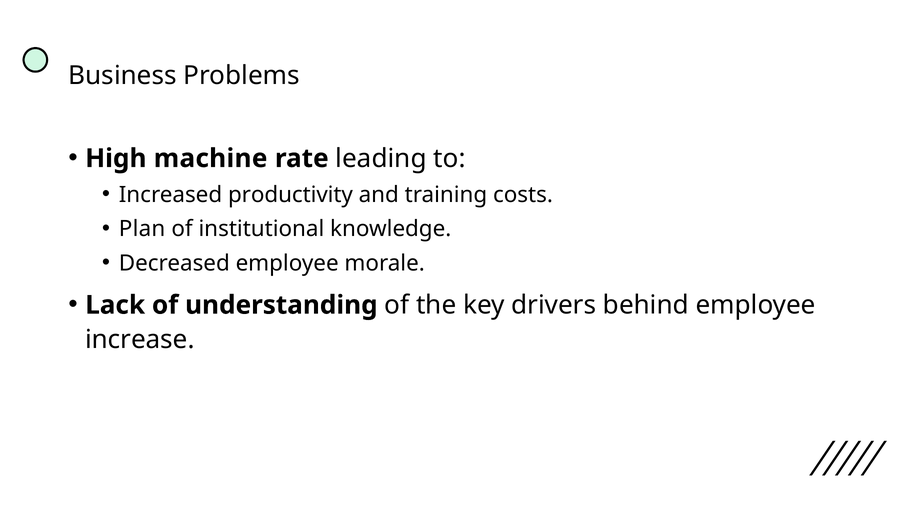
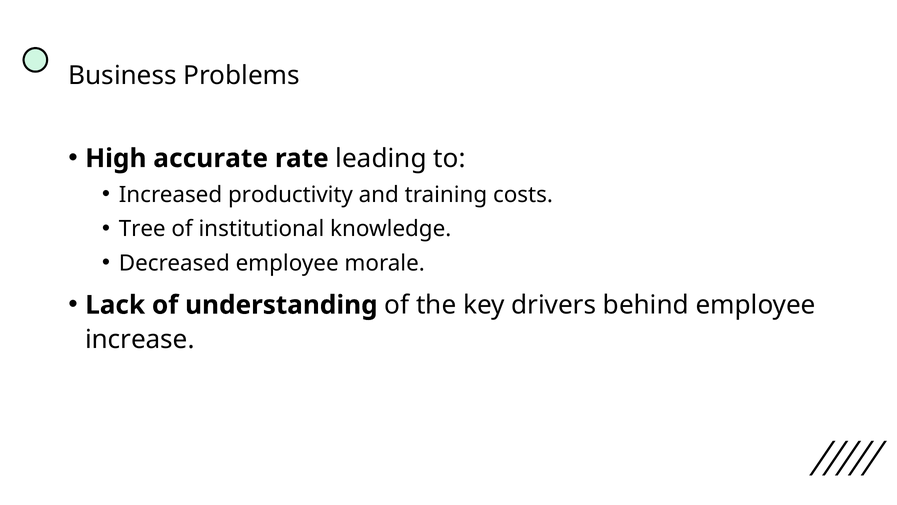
machine: machine -> accurate
Plan: Plan -> Tree
